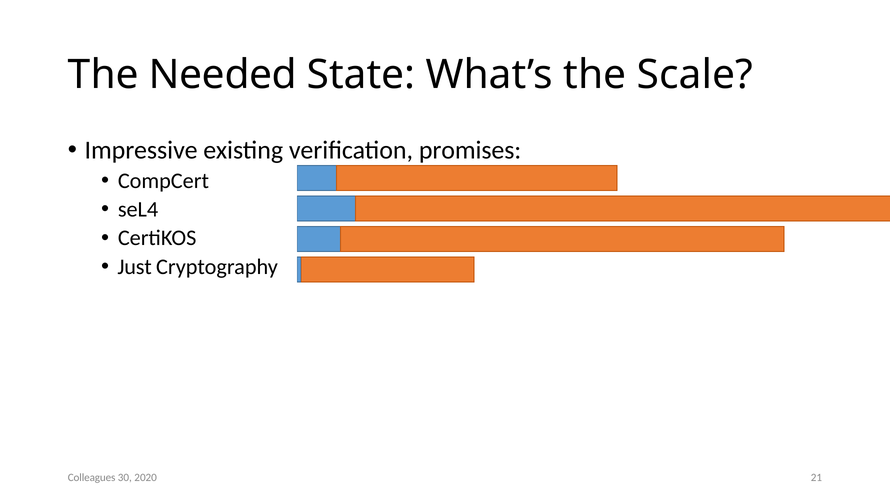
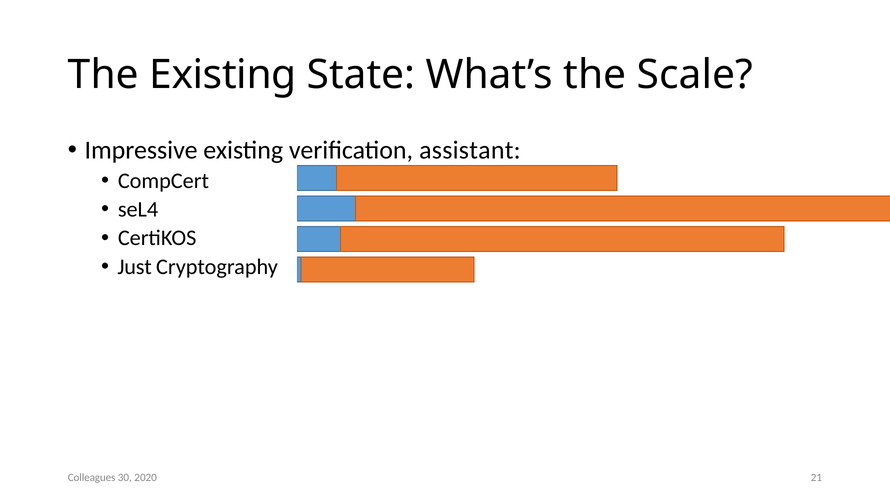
The Needed: Needed -> Existing
promises: promises -> assistant
